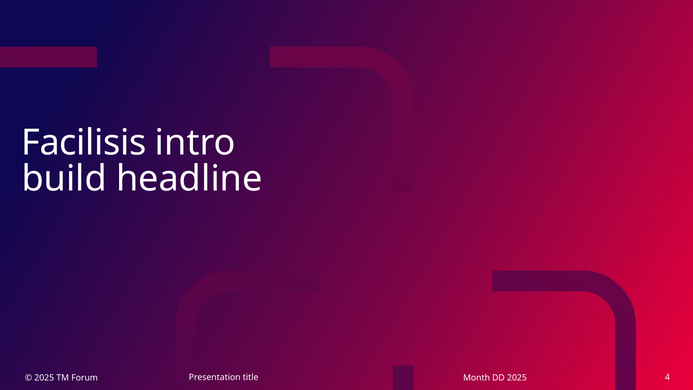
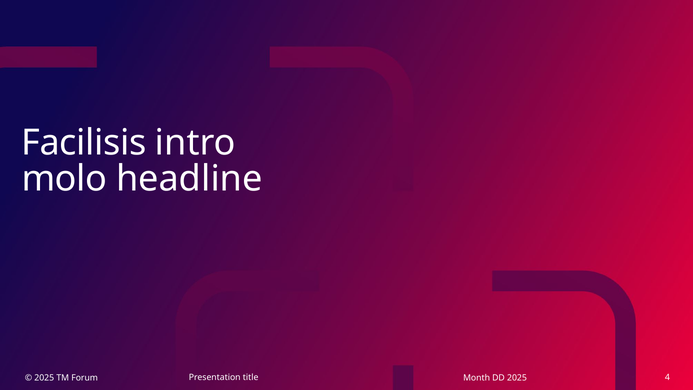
build: build -> molo
